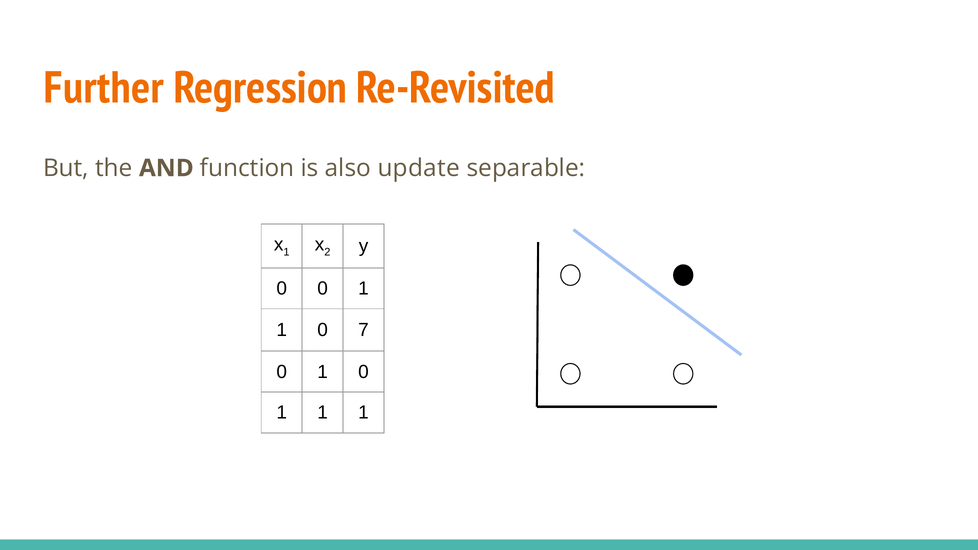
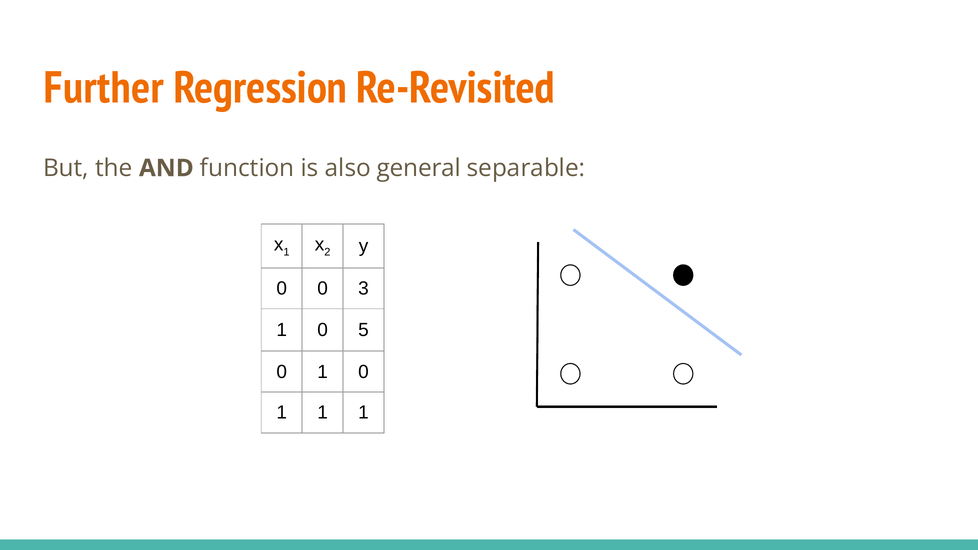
update: update -> general
0 0 1: 1 -> 3
7: 7 -> 5
